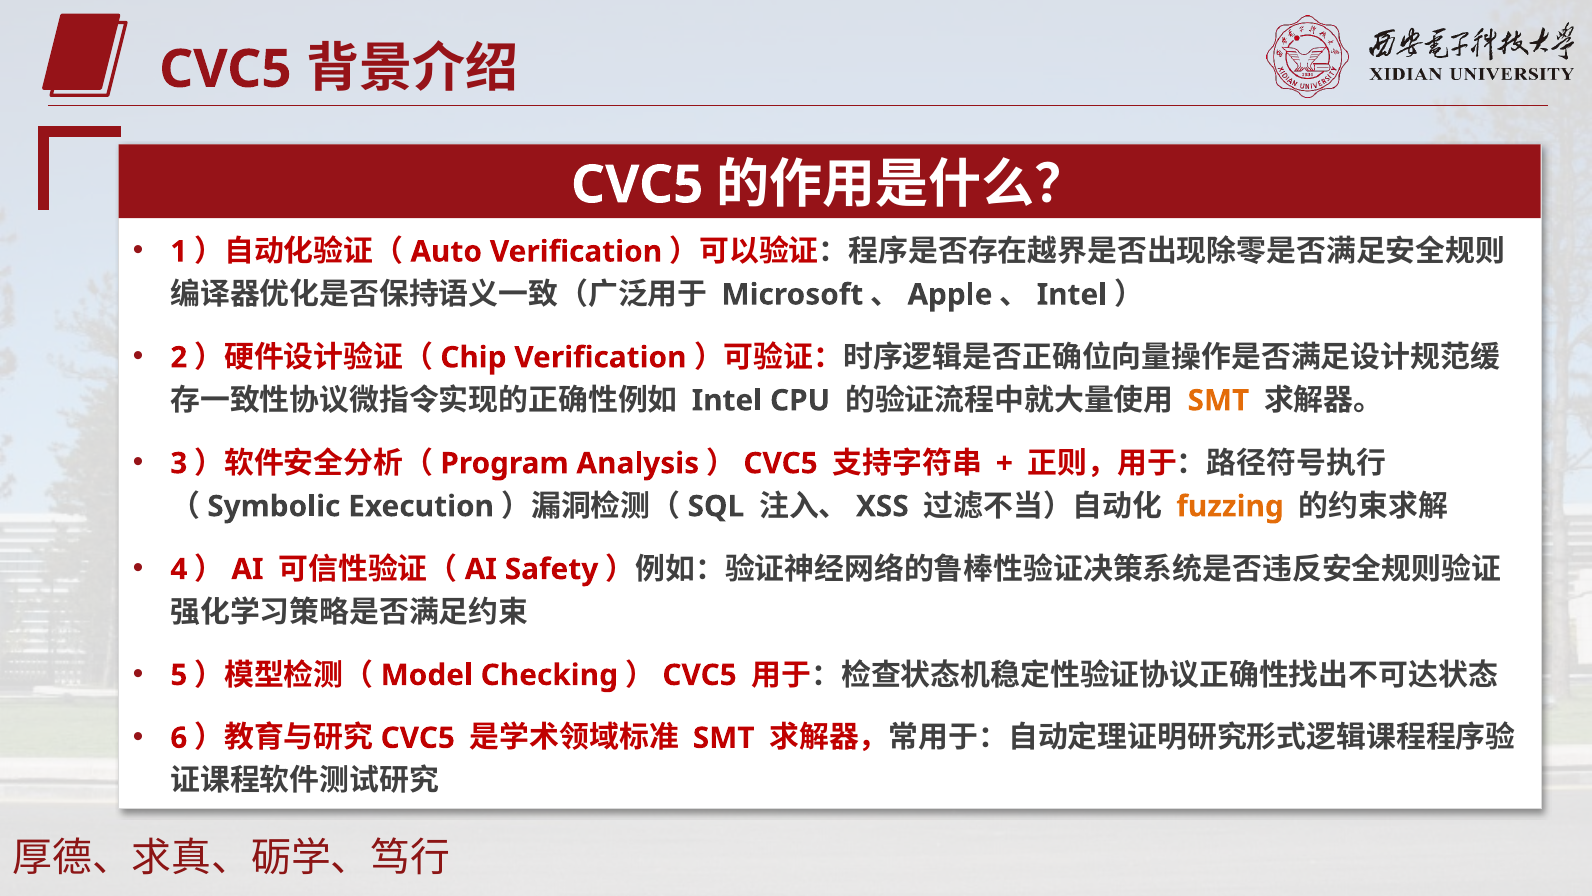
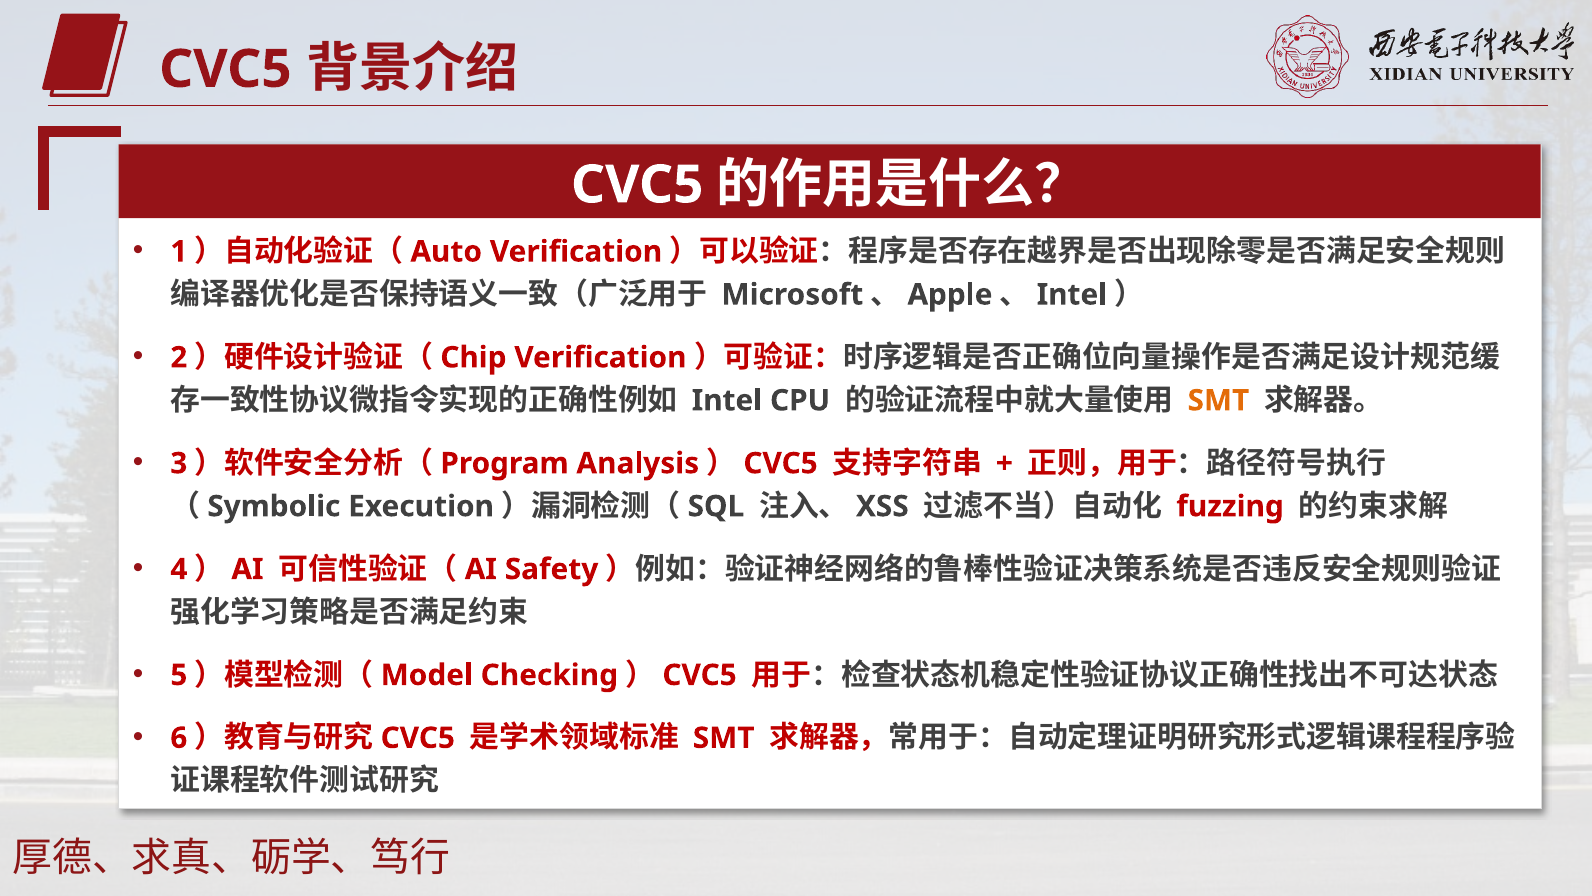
fuzzing colour: orange -> red
